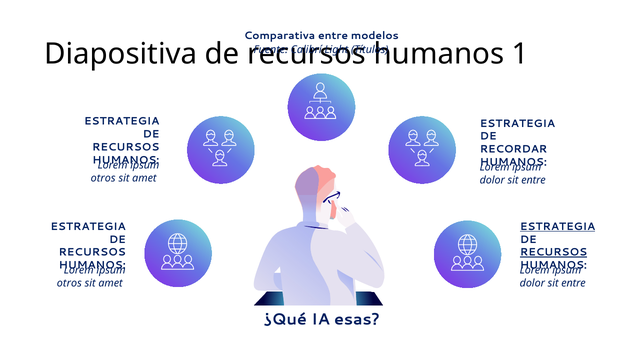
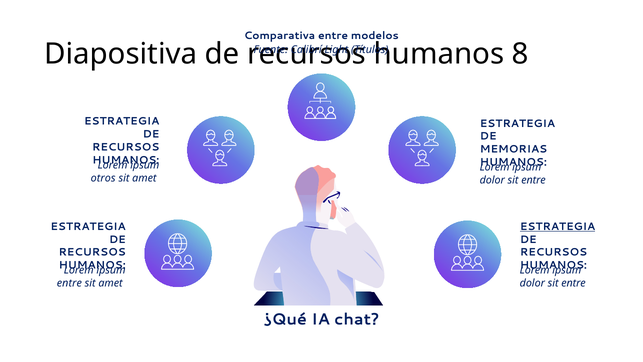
1: 1 -> 8
RECORDAR: RECORDAR -> MEMORIAS
RECURSOS at (554, 252) underline: present -> none
otros at (69, 283): otros -> entre
esas: esas -> chat
